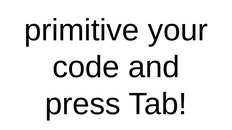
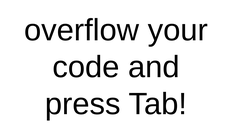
primitive: primitive -> overflow
